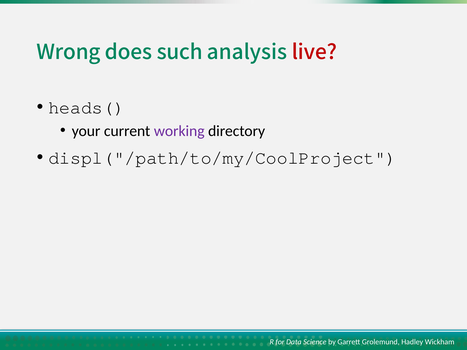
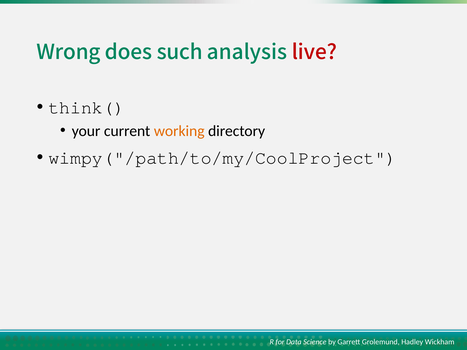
heads(: heads( -> think(
working colour: purple -> orange
displ("/path/to/my/CoolProject: displ("/path/to/my/CoolProject -> wimpy("/path/to/my/CoolProject
